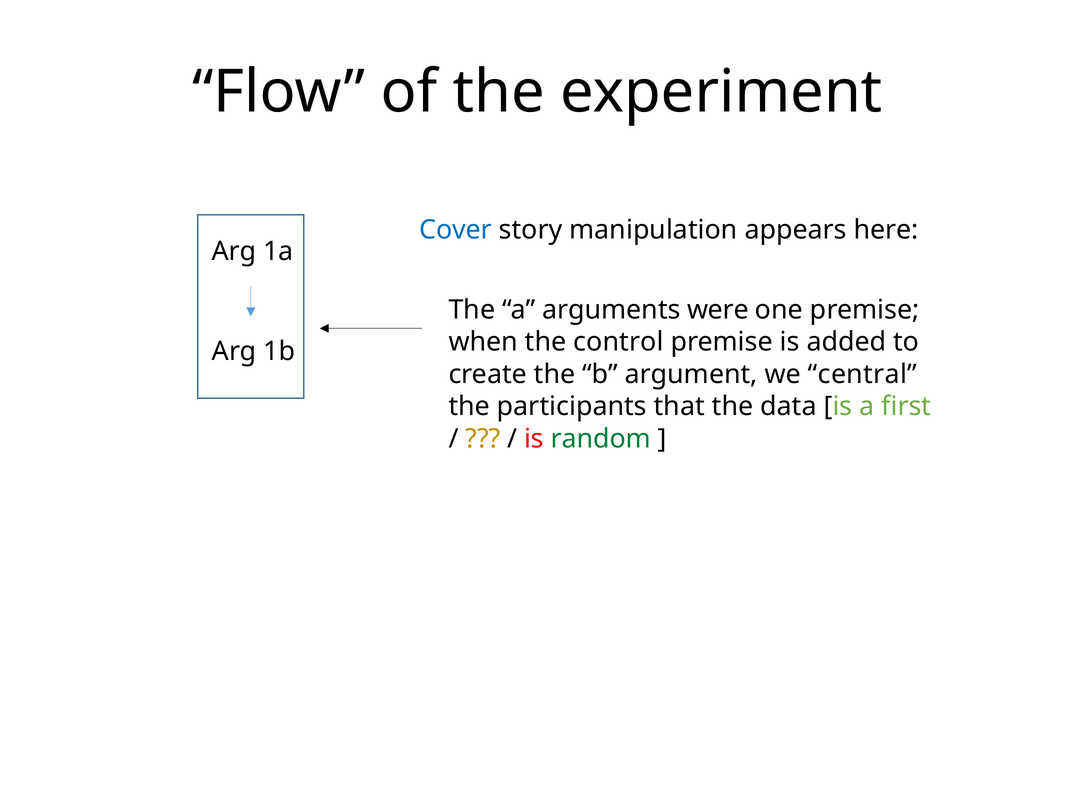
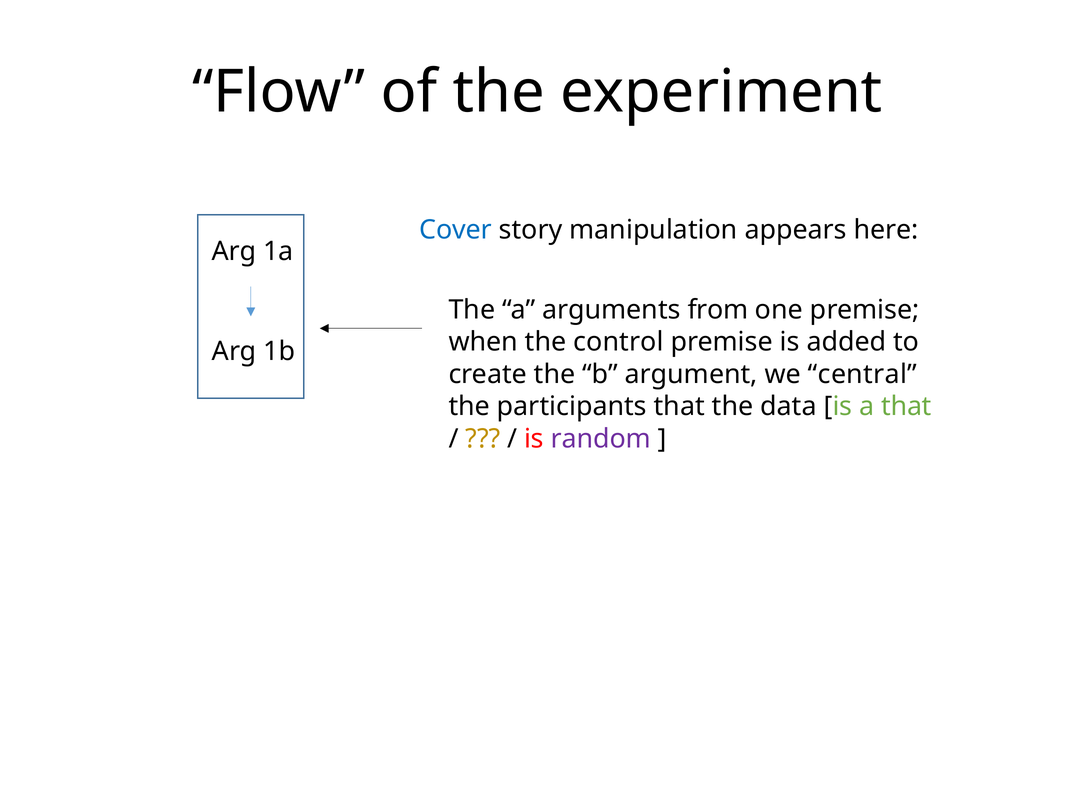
were: were -> from
a first: first -> that
random colour: green -> purple
